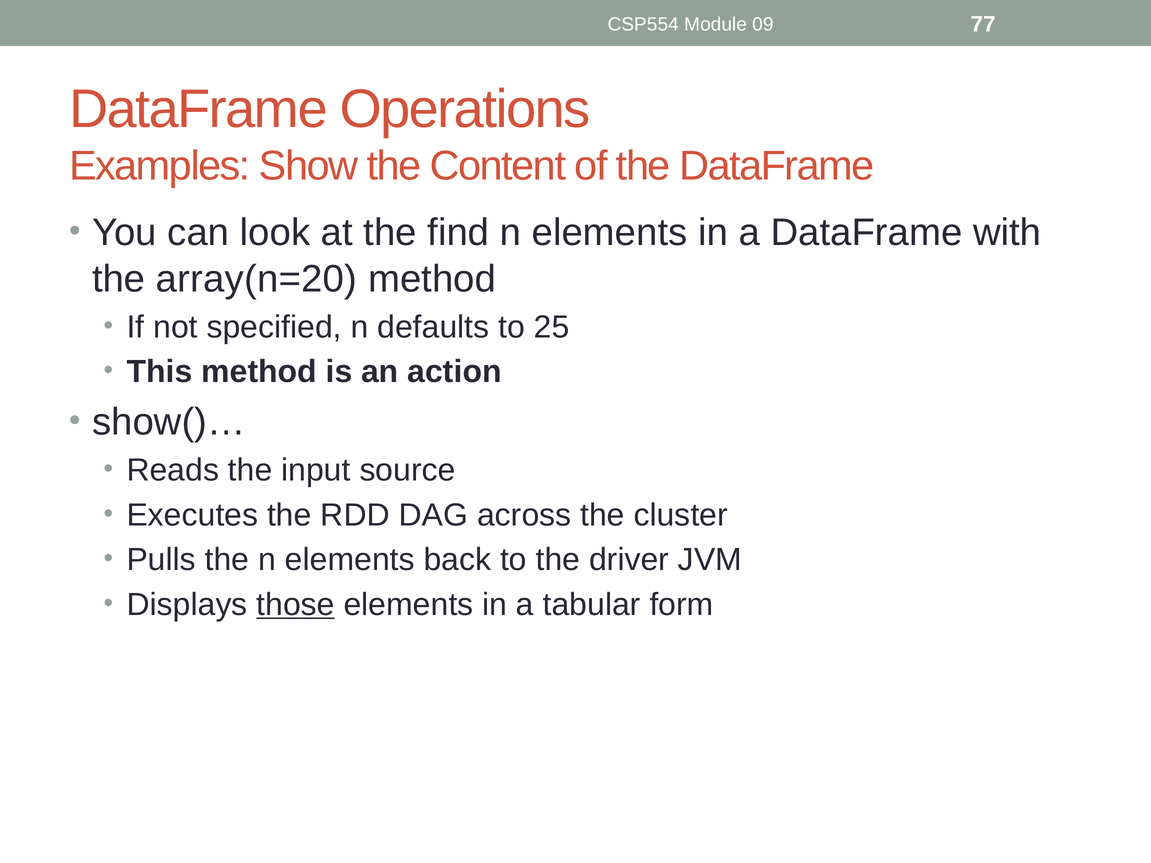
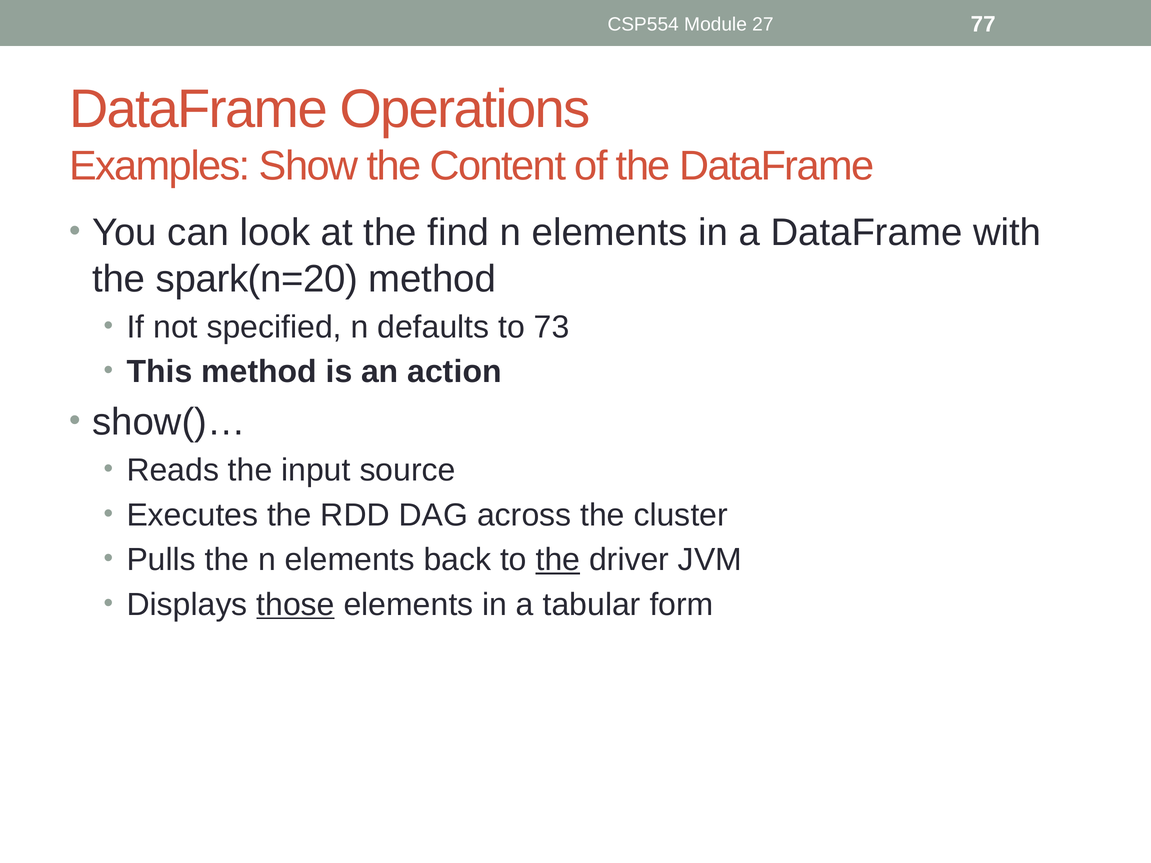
09: 09 -> 27
array(n=20: array(n=20 -> spark(n=20
25: 25 -> 73
the at (558, 560) underline: none -> present
